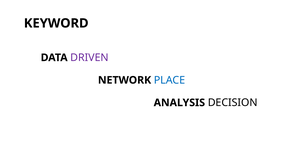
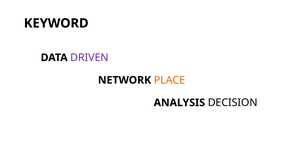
PLACE colour: blue -> orange
